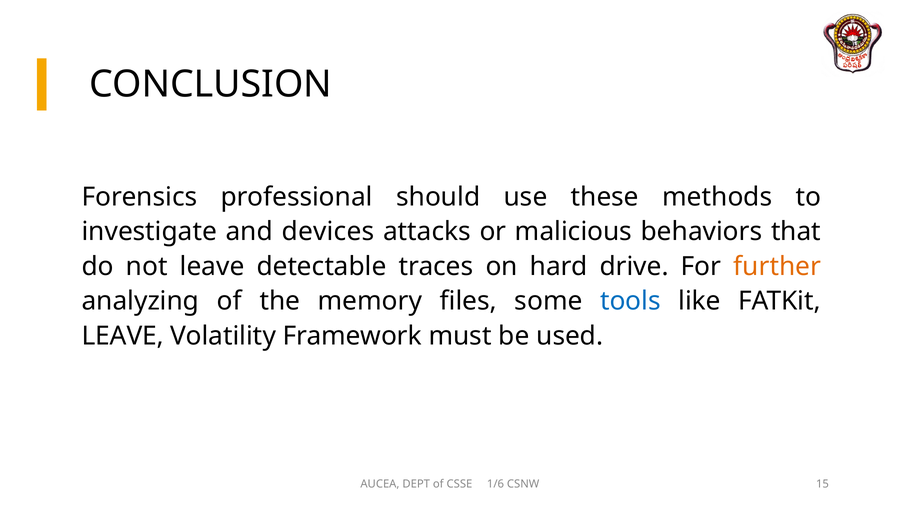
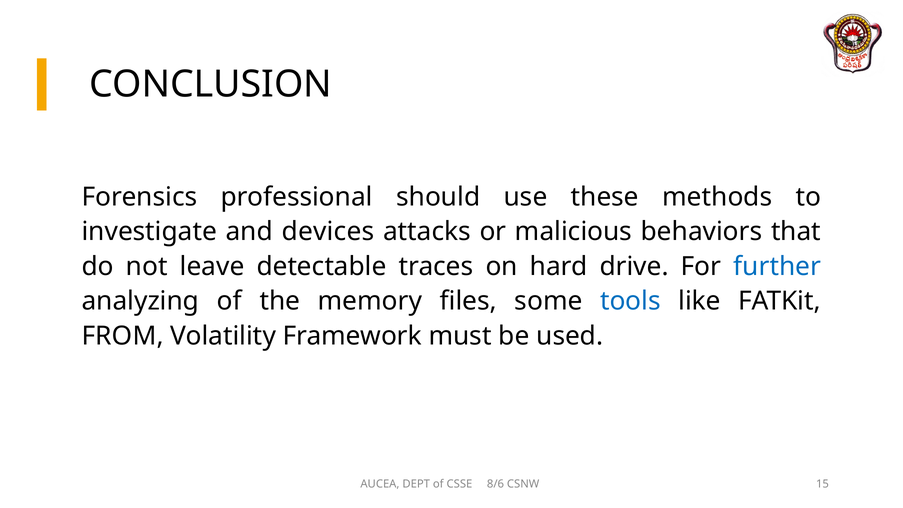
further colour: orange -> blue
LEAVE at (123, 336): LEAVE -> FROM
1/6: 1/6 -> 8/6
